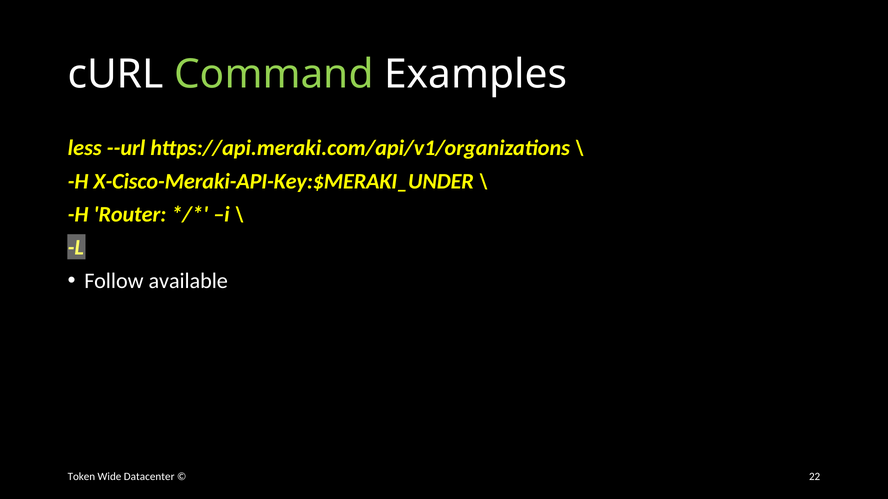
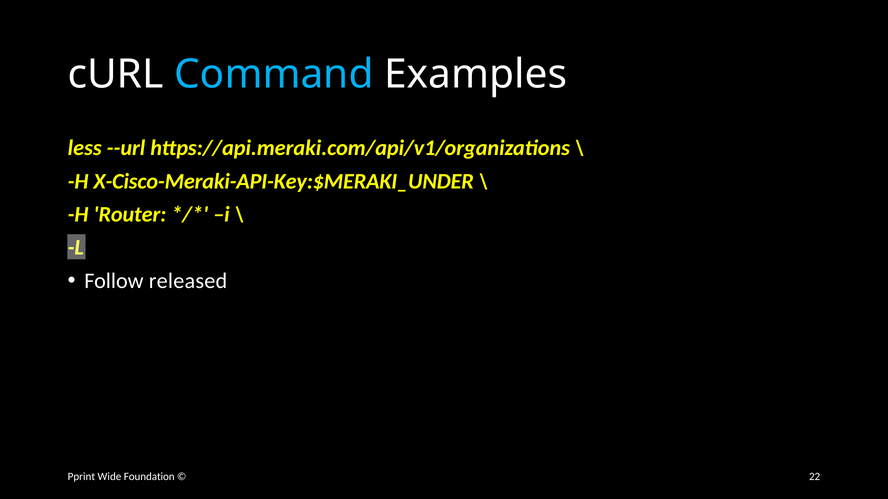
Command colour: light green -> light blue
available: available -> released
Token: Token -> Pprint
Datacenter: Datacenter -> Foundation
